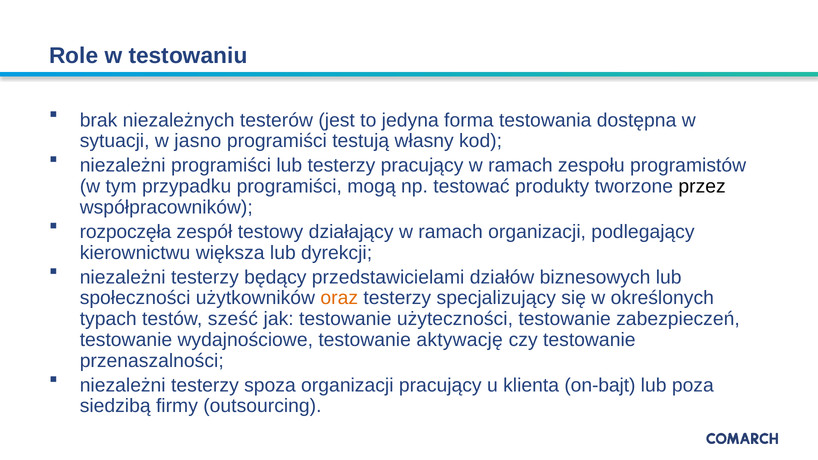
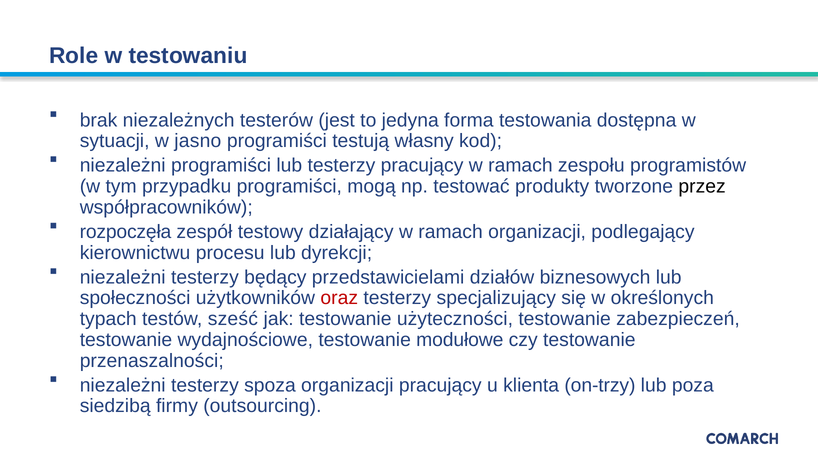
większa: większa -> procesu
oraz colour: orange -> red
aktywację: aktywację -> modułowe
on-bajt: on-bajt -> on-trzy
